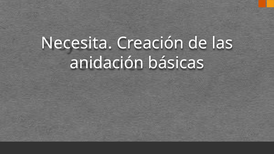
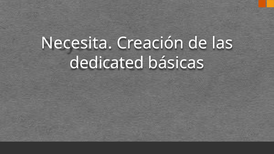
anidación: anidación -> dedicated
